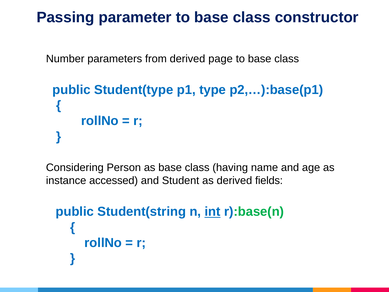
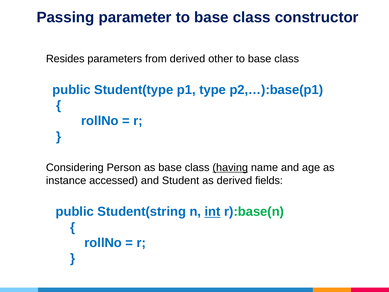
Number: Number -> Resides
page: page -> other
having underline: none -> present
